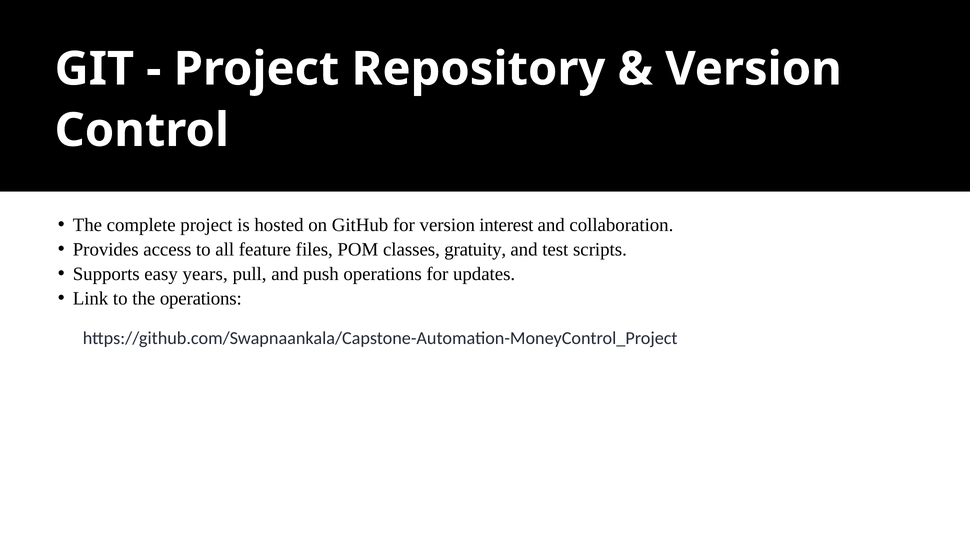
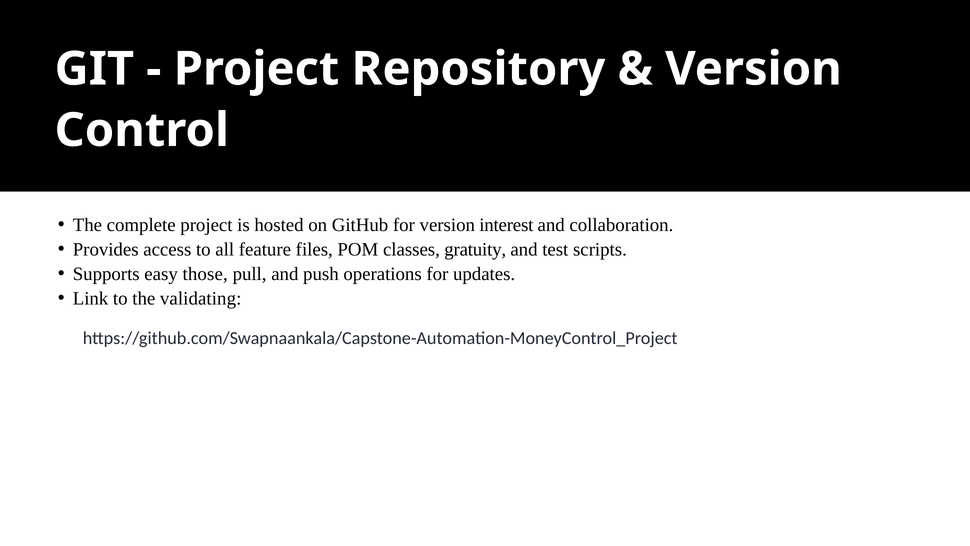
years: years -> those
the operations: operations -> validating
